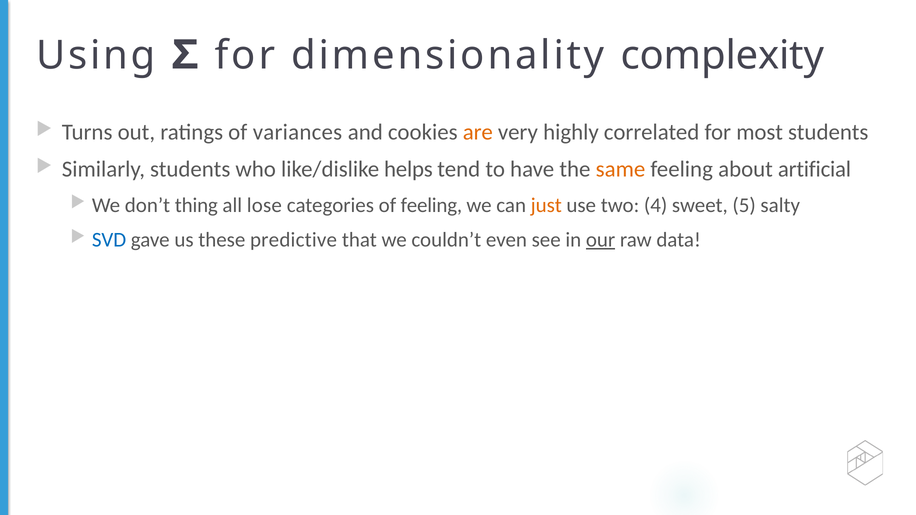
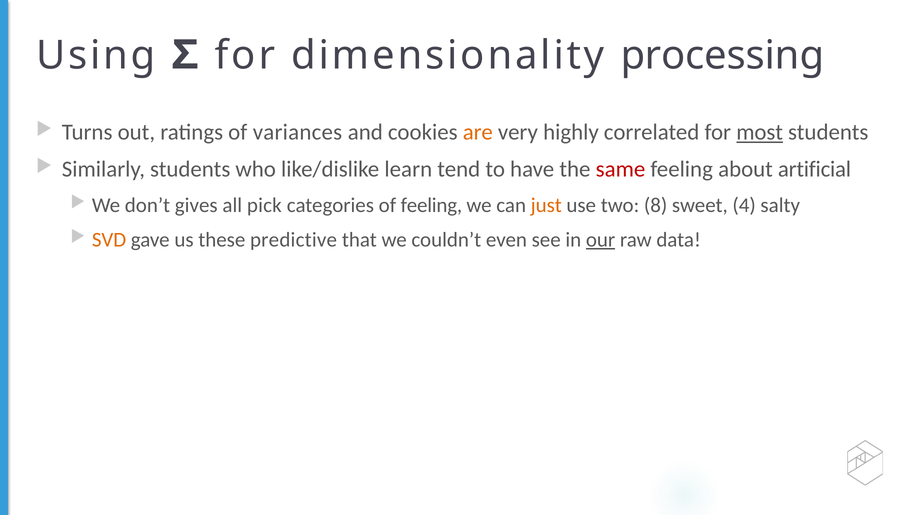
complexity: complexity -> processing
most underline: none -> present
helps: helps -> learn
same colour: orange -> red
thing: thing -> gives
lose: lose -> pick
4: 4 -> 8
5: 5 -> 4
SVD colour: blue -> orange
